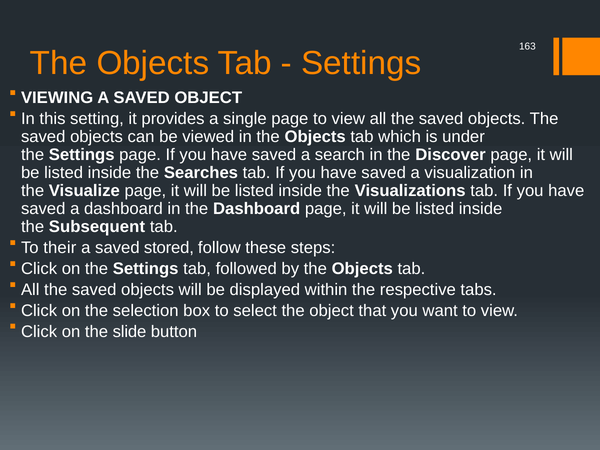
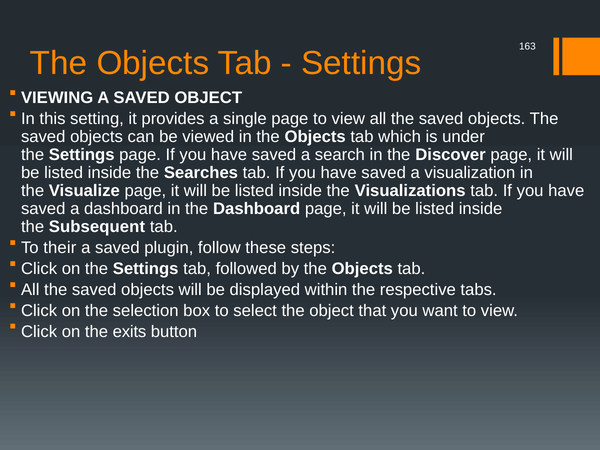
stored: stored -> plugin
slide: slide -> exits
